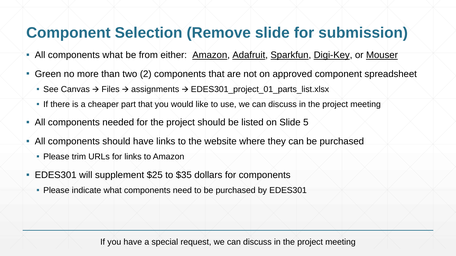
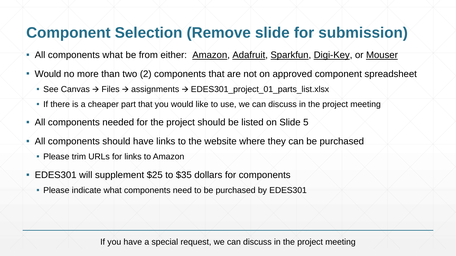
Green at (48, 74): Green -> Would
